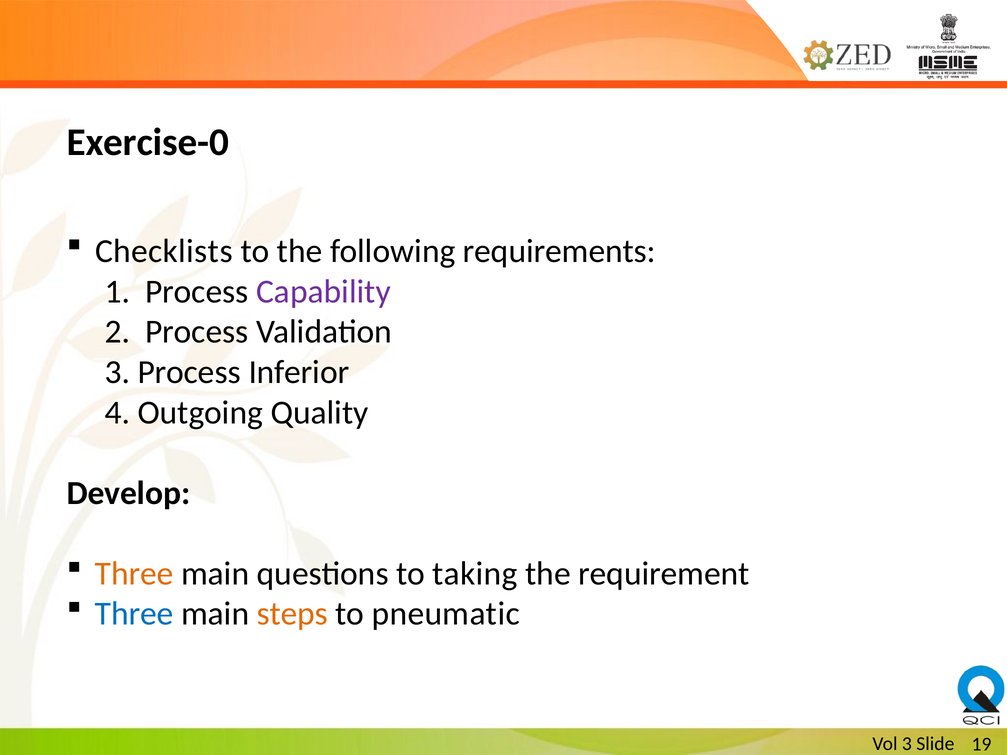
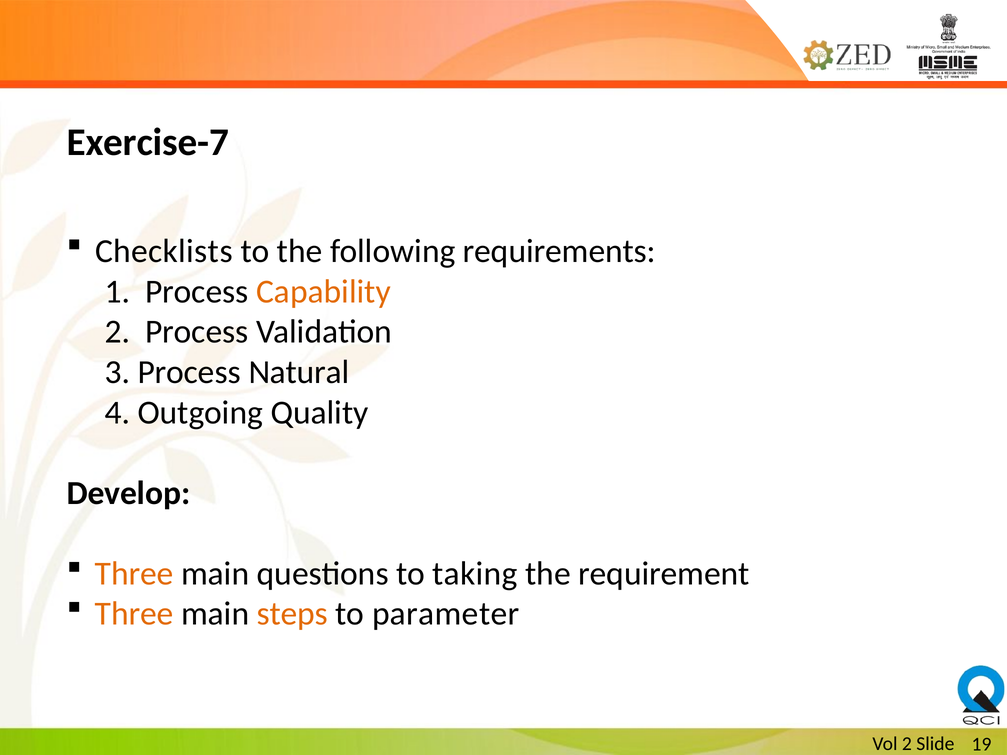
Exercise-0: Exercise-0 -> Exercise-7
Capability colour: purple -> orange
Inferior: Inferior -> Natural
Three at (134, 614) colour: blue -> orange
pneumatic: pneumatic -> parameter
3 at (907, 744): 3 -> 2
